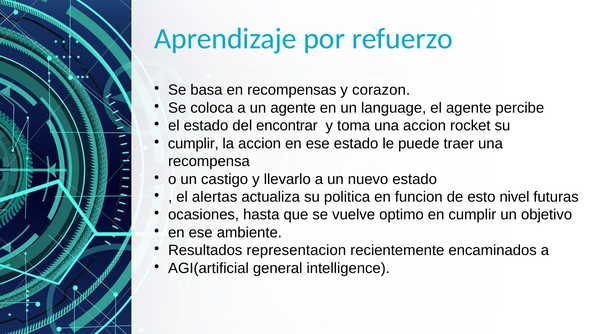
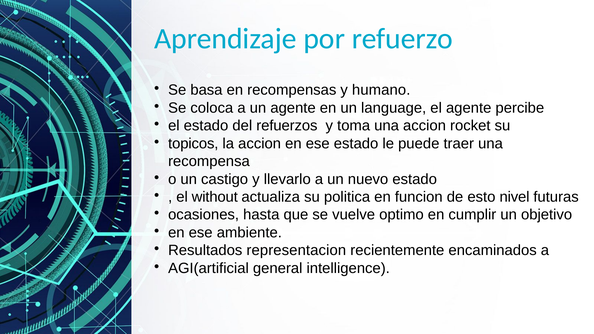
corazon: corazon -> humano
encontrar: encontrar -> refuerzos
cumplir at (193, 144): cumplir -> topicos
alertas: alertas -> without
